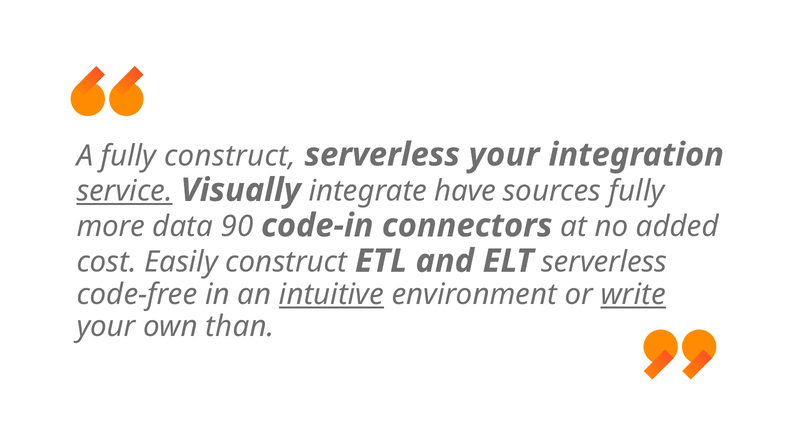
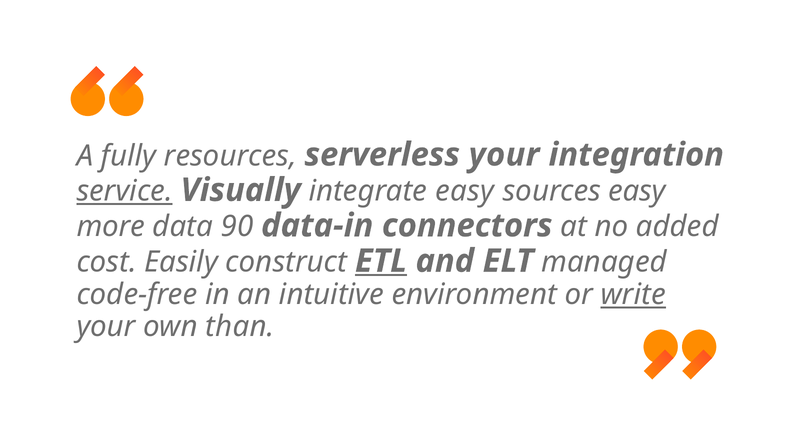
fully construct: construct -> resources
integrate have: have -> easy
sources fully: fully -> easy
code-in: code-in -> data-in
ETL underline: none -> present
ELT serverless: serverless -> managed
intuitive underline: present -> none
